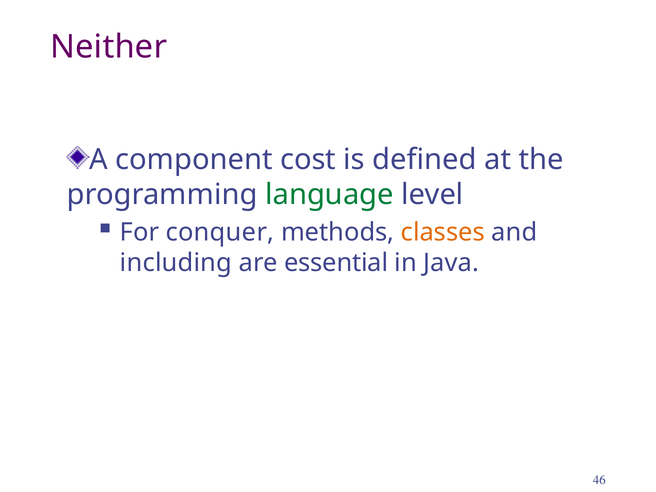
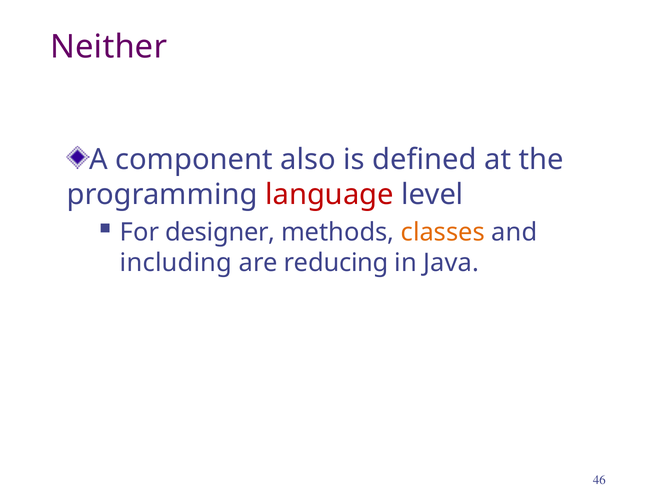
cost: cost -> also
language colour: green -> red
conquer: conquer -> designer
essential: essential -> reducing
